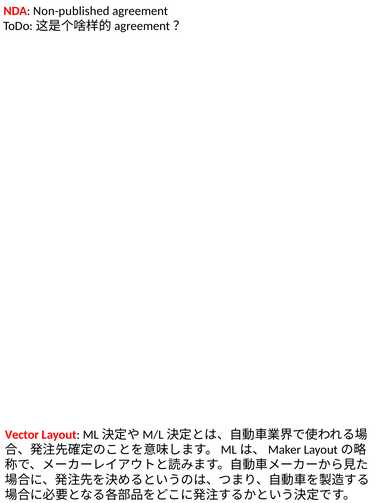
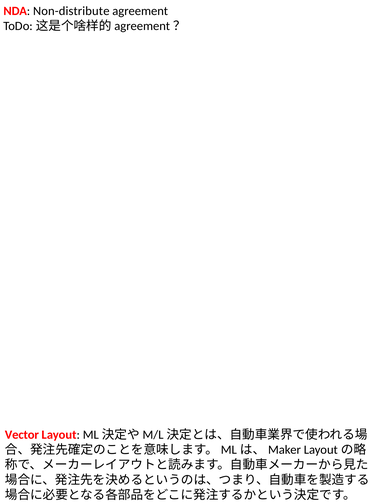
Non-published: Non-published -> Non-distribute
